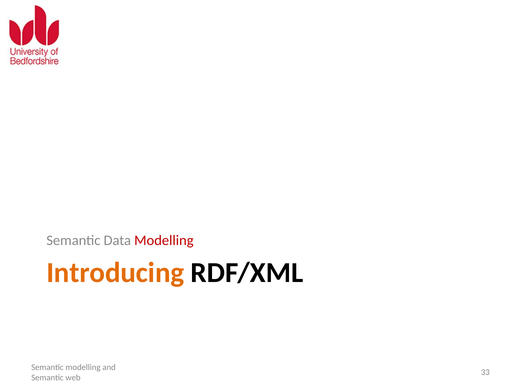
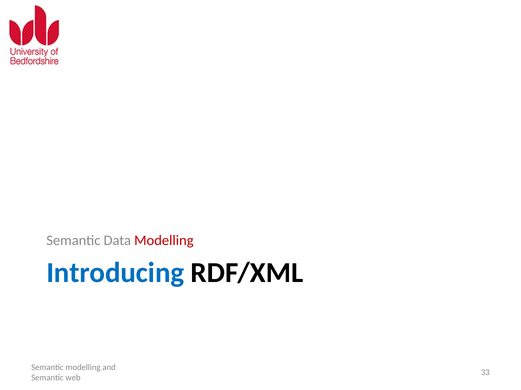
Introducing colour: orange -> blue
